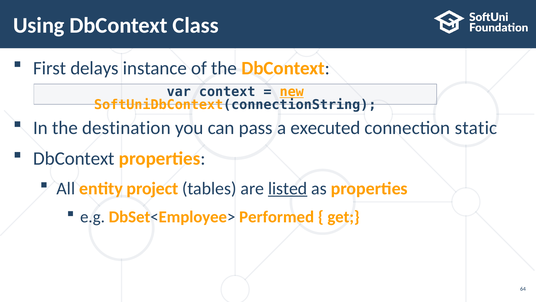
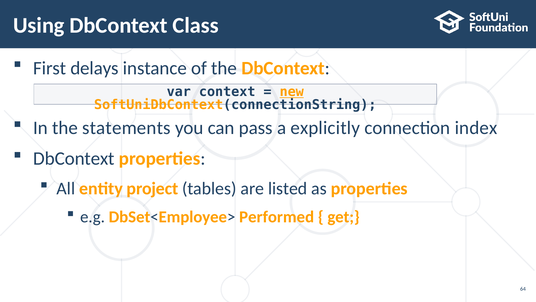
destination: destination -> statements
executed: executed -> explicitly
static: static -> index
listed underline: present -> none
